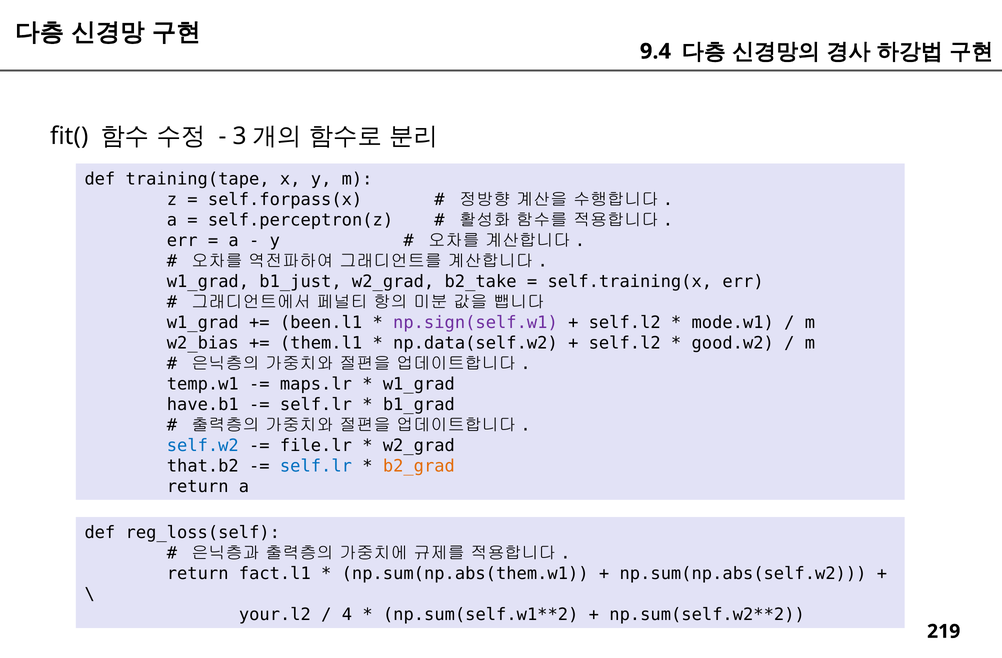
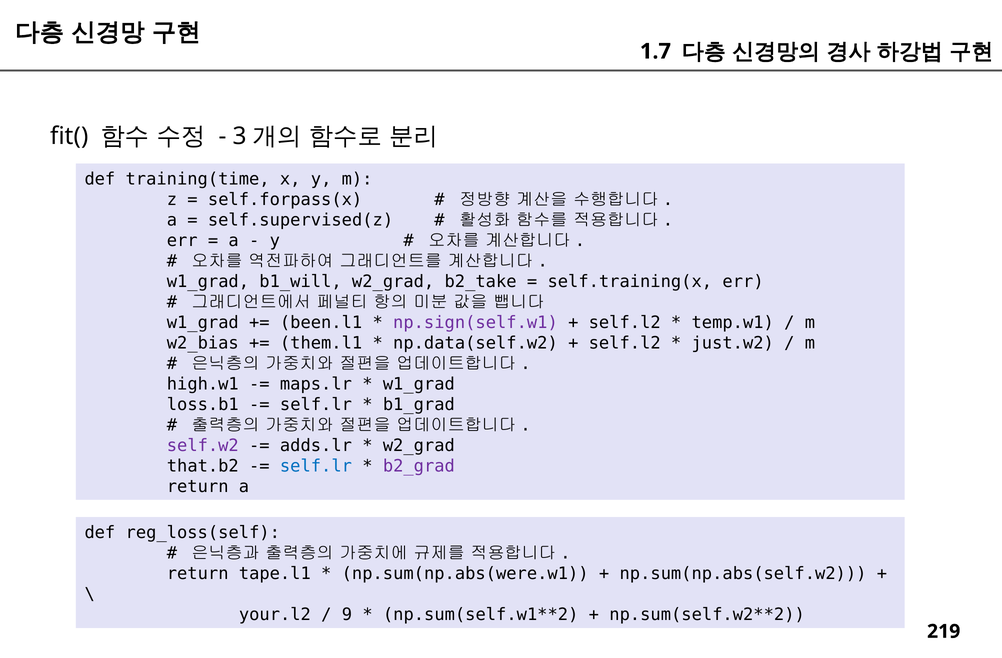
9.4: 9.4 -> 1.7
training(tape: training(tape -> training(time
self.perceptron(z: self.perceptron(z -> self.supervised(z
b1_just: b1_just -> b1_will
mode.w1: mode.w1 -> temp.w1
good.w2: good.w2 -> just.w2
temp.w1: temp.w1 -> high.w1
have.b1: have.b1 -> loss.b1
self.w2 colour: blue -> purple
file.lr: file.lr -> adds.lr
b2_grad colour: orange -> purple
fact.l1: fact.l1 -> tape.l1
np.sum(np.abs(them.w1: np.sum(np.abs(them.w1 -> np.sum(np.abs(were.w1
4: 4 -> 9
